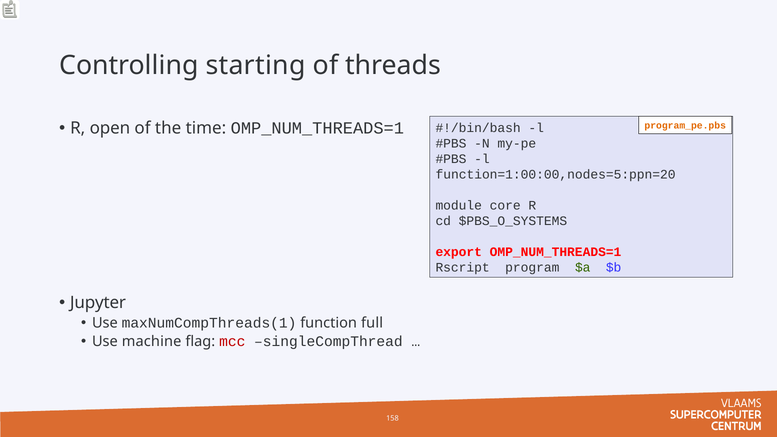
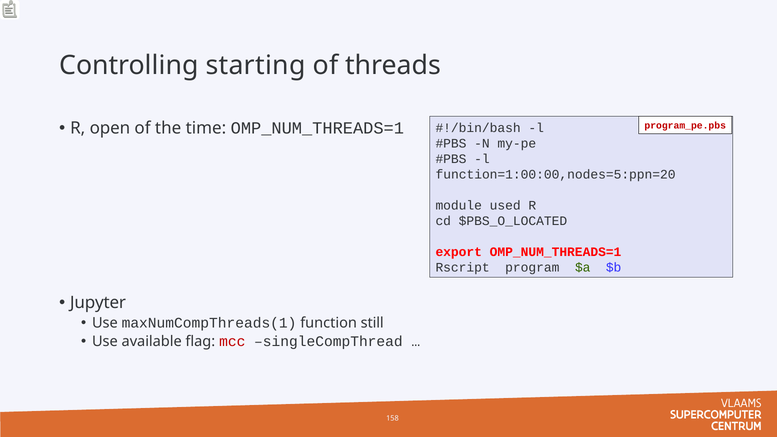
program_pe.pbs colour: orange -> red
core: core -> used
$PBS_O_SYSTEMS: $PBS_O_SYSTEMS -> $PBS_O_LOCATED
full: full -> still
machine: machine -> available
